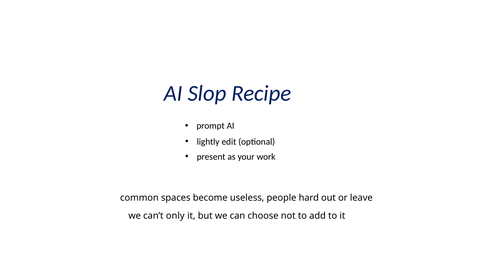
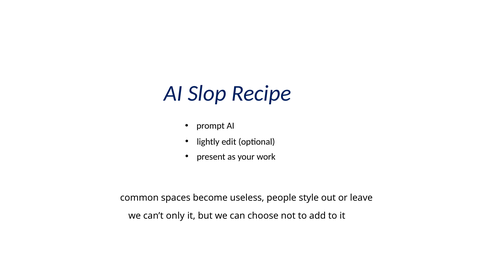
hard: hard -> style
